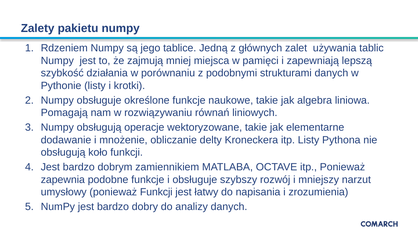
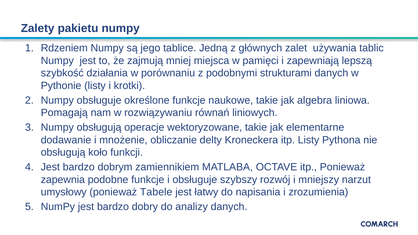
ponieważ Funkcji: Funkcji -> Tabele
